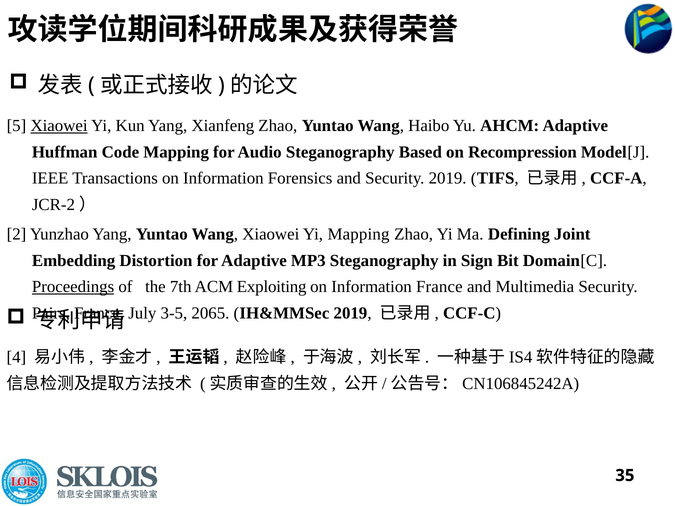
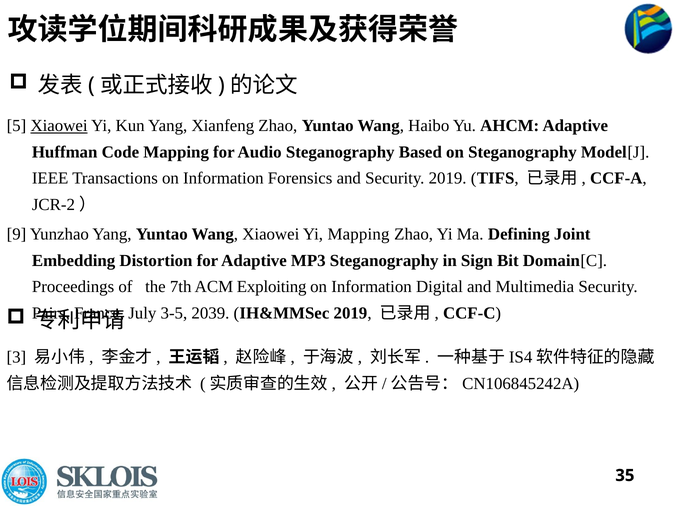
on Recompression: Recompression -> Steganography
2: 2 -> 9
Proceedings underline: present -> none
Information France: France -> Digital
2065: 2065 -> 2039
4: 4 -> 3
